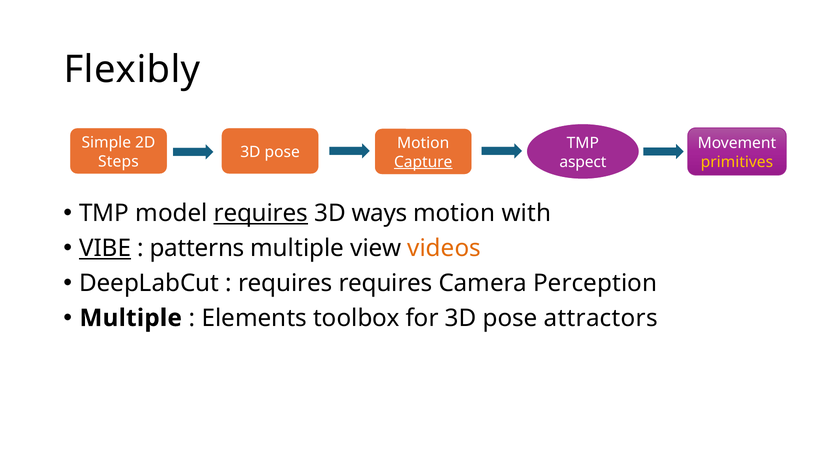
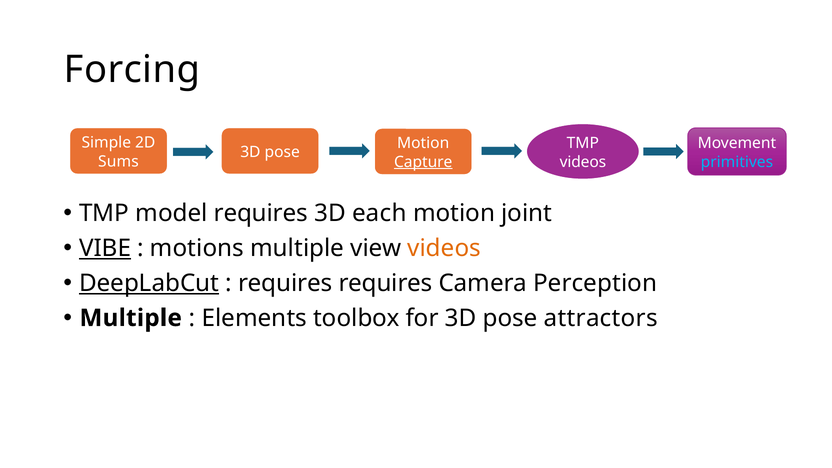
Flexibly: Flexibly -> Forcing
Steps: Steps -> Sums
aspect at (583, 162): aspect -> videos
primitives colour: yellow -> light blue
requires at (261, 213) underline: present -> none
ways: ways -> each
with: with -> joint
patterns: patterns -> motions
DeepLabCut underline: none -> present
